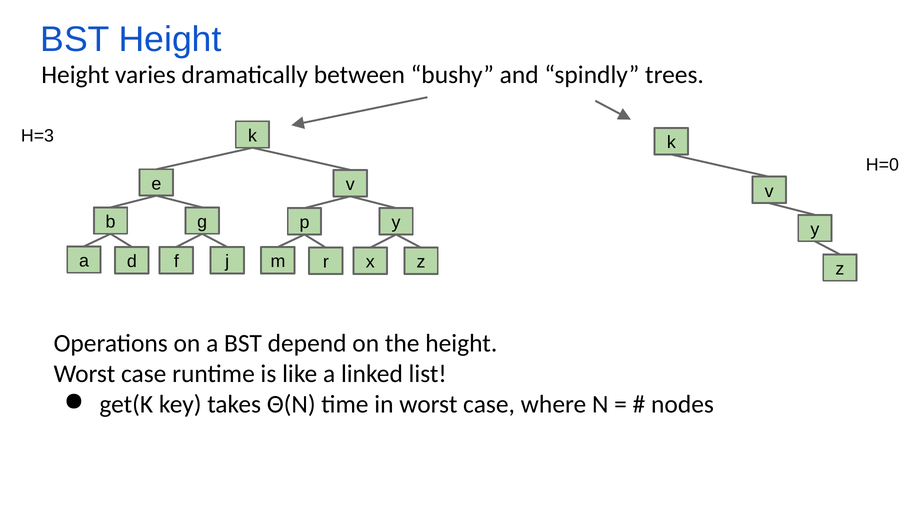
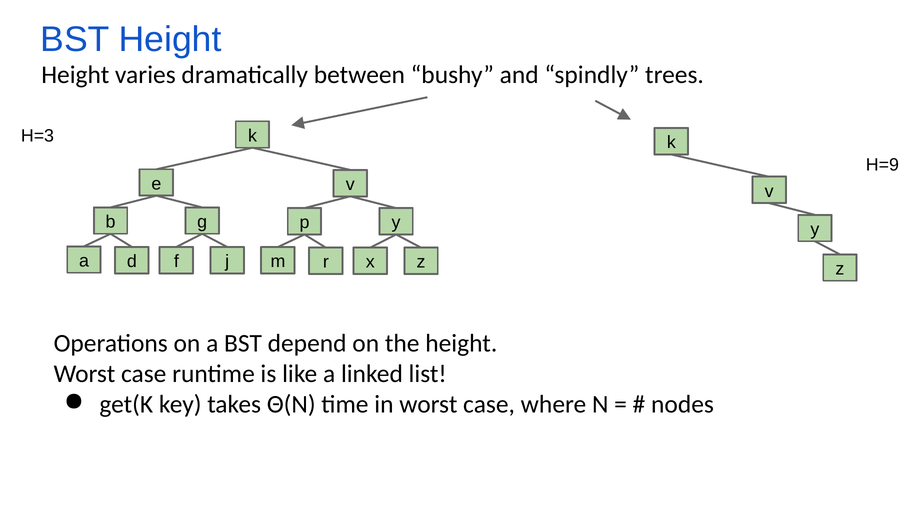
H=0: H=0 -> H=9
